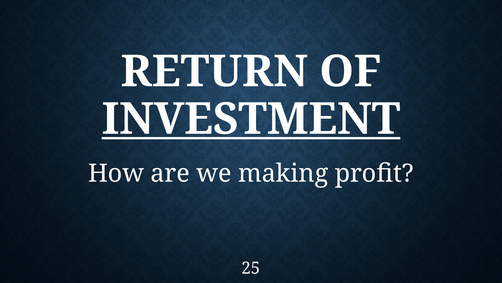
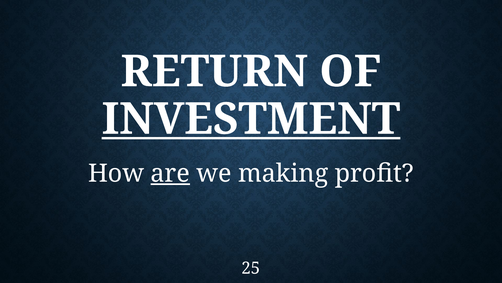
are underline: none -> present
